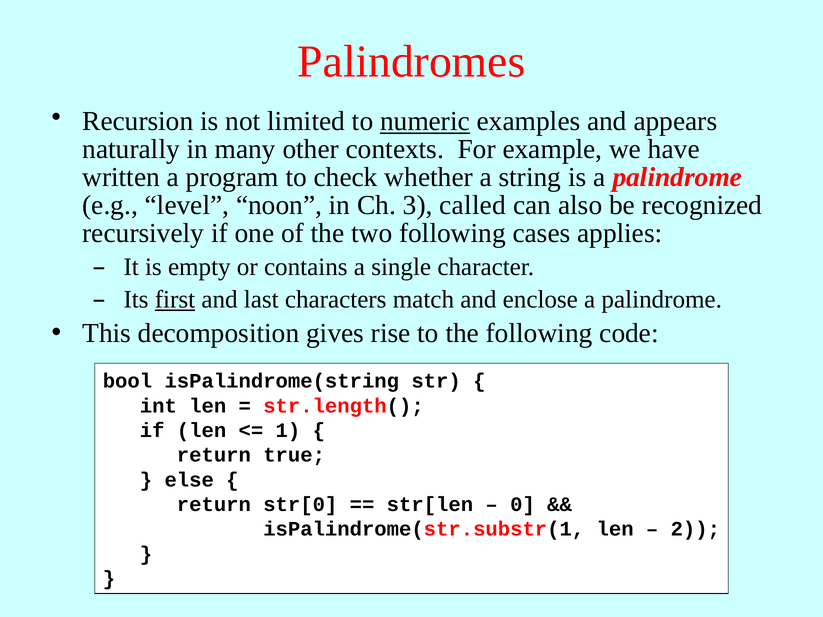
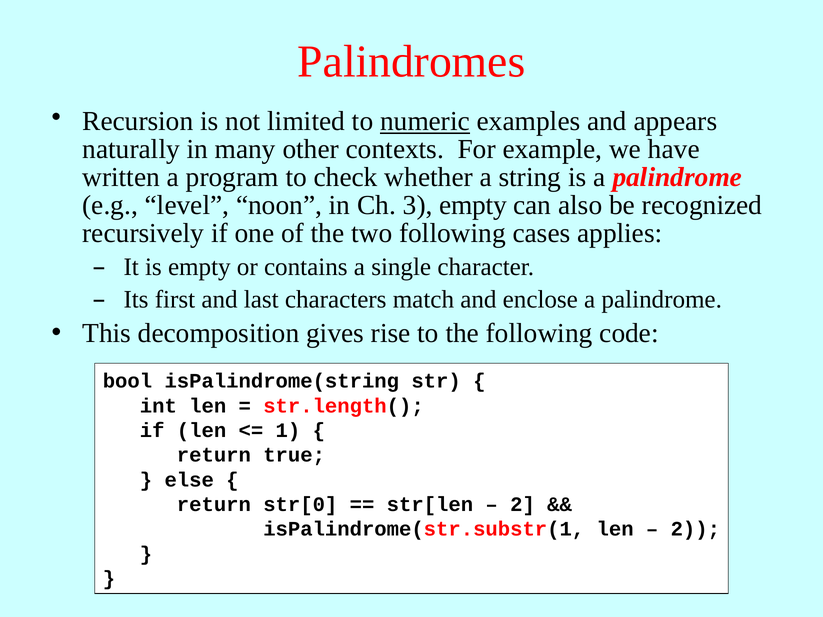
3 called: called -> empty
first underline: present -> none
0 at (523, 505): 0 -> 2
